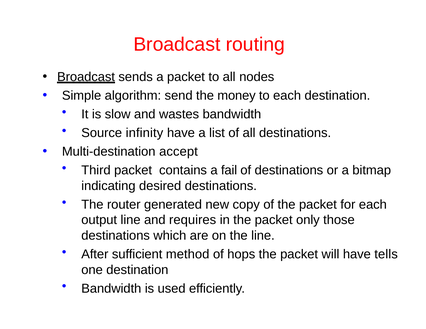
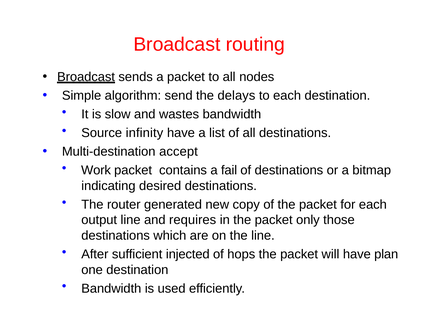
money: money -> delays
Third: Third -> Work
method: method -> injected
tells: tells -> plan
